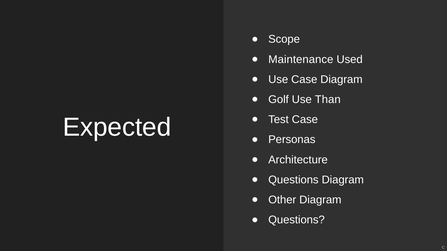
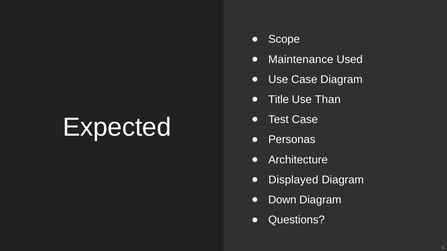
Golf: Golf -> Title
Questions at (293, 180): Questions -> Displayed
Other: Other -> Down
